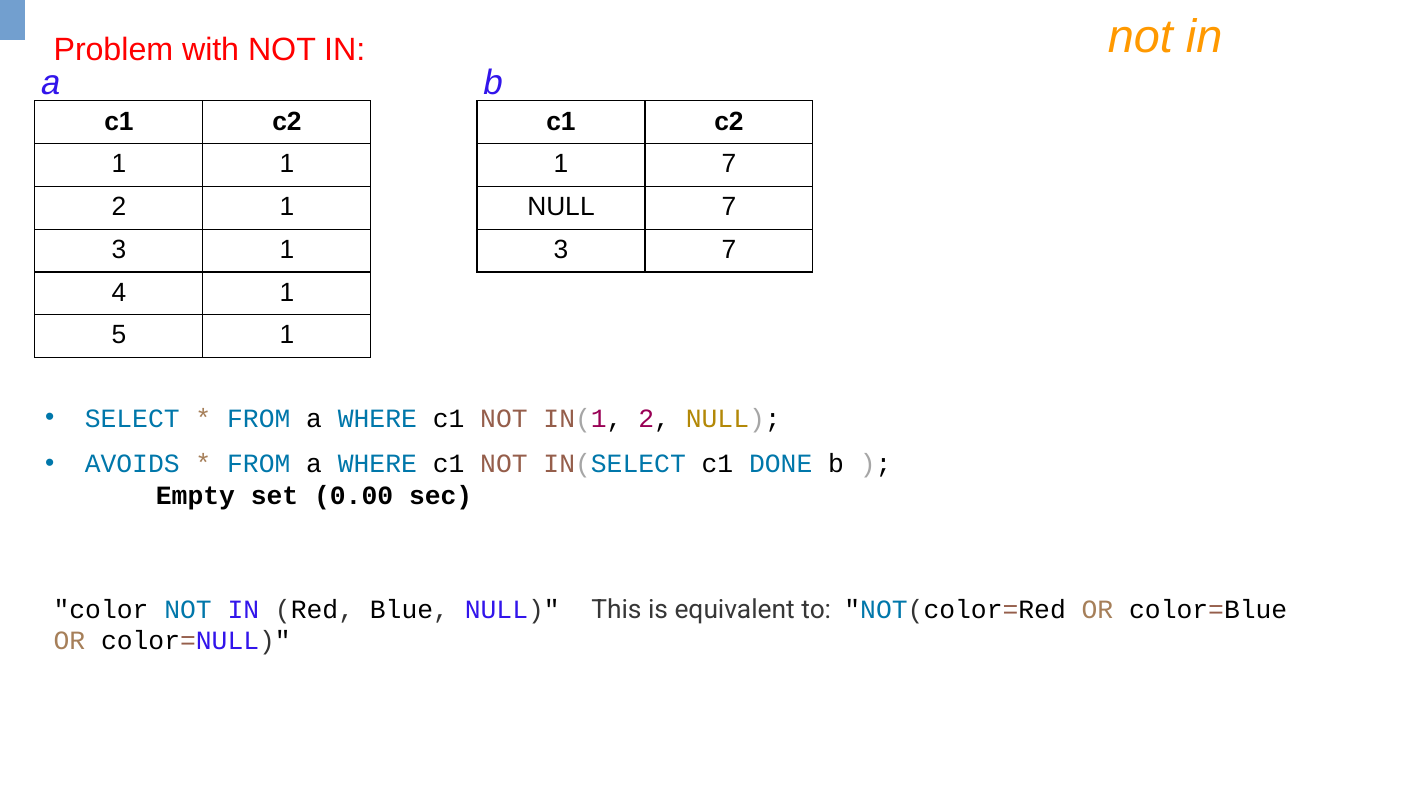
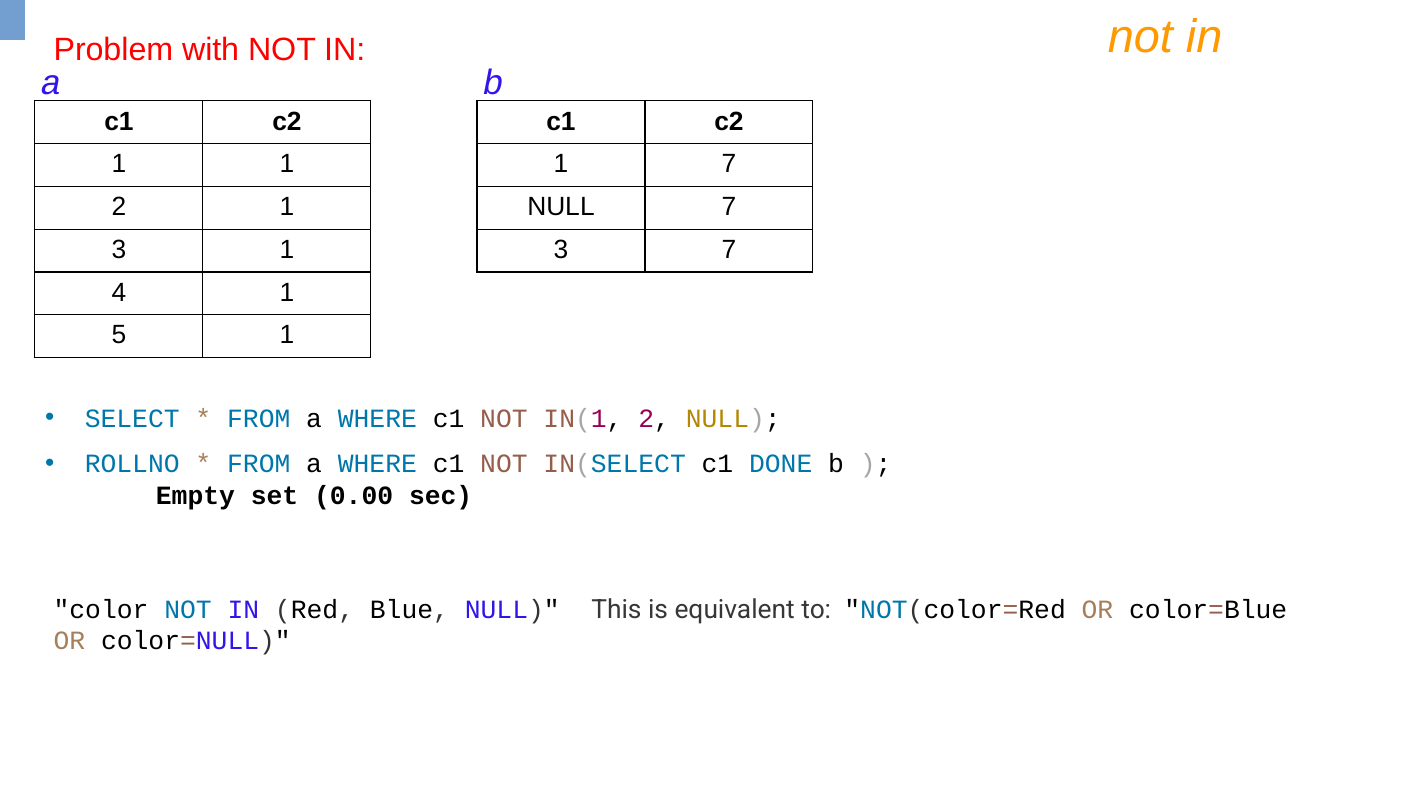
AVOIDS: AVOIDS -> ROLLNO
